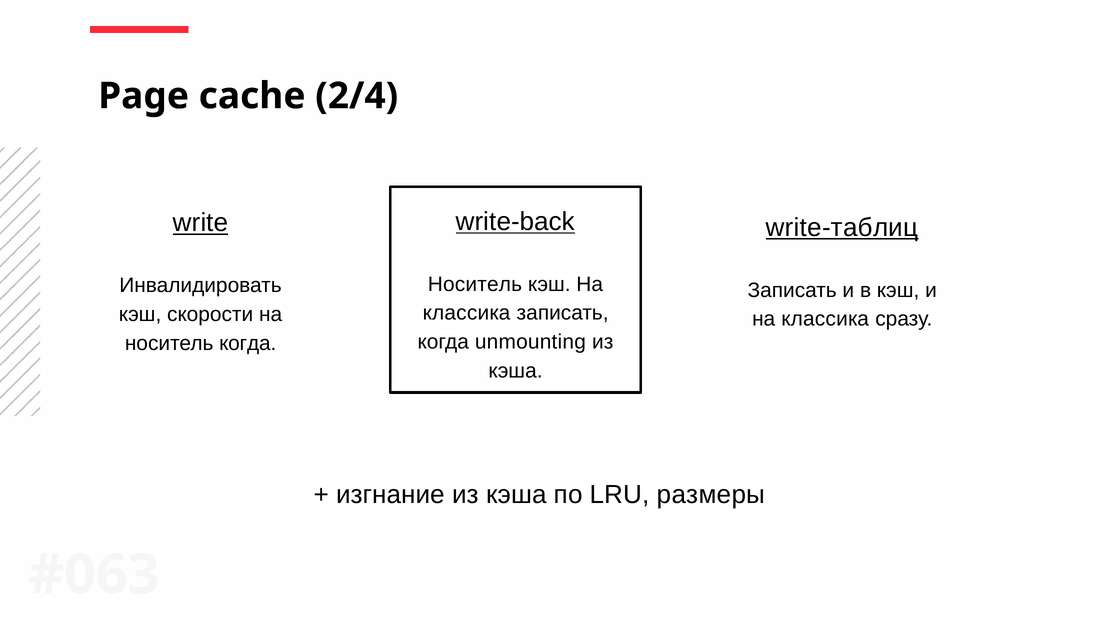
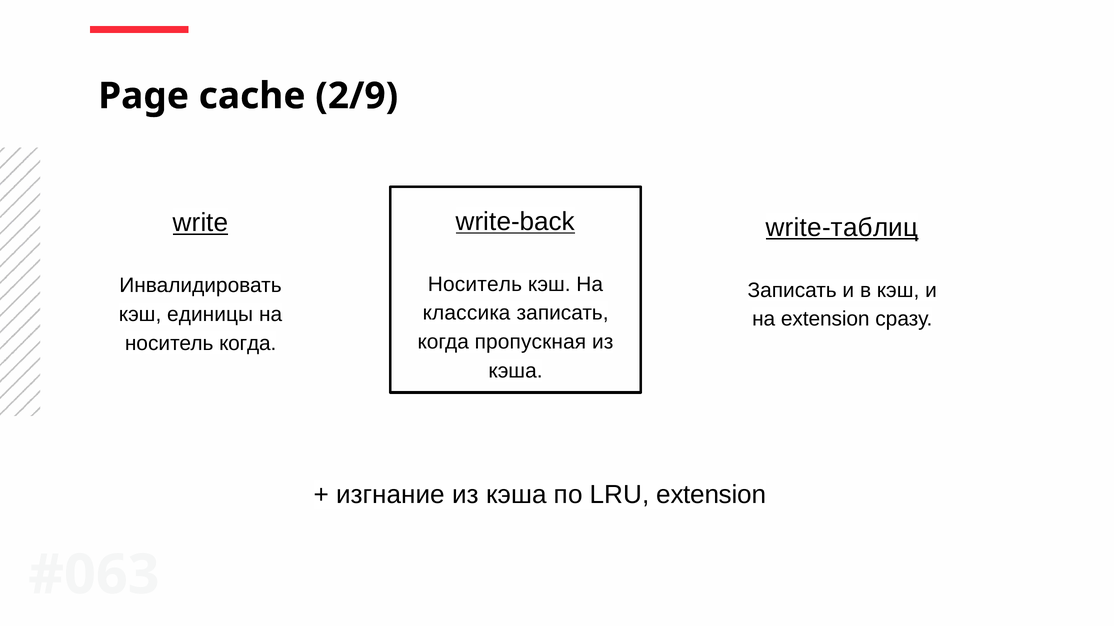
2/4: 2/4 -> 2/9
скорости: скорости -> единицы
классика at (825, 319): классика -> extension
unmounting: unmounting -> пропускная
LRU размеры: размеры -> extension
